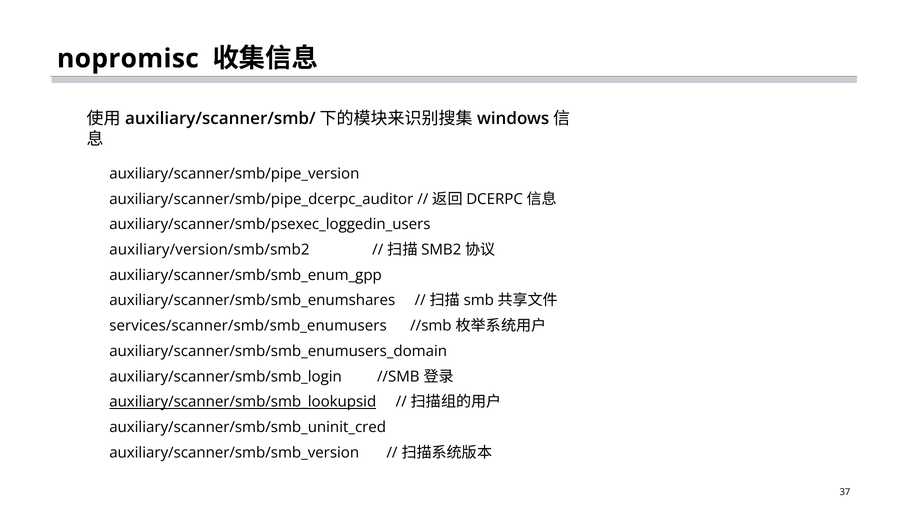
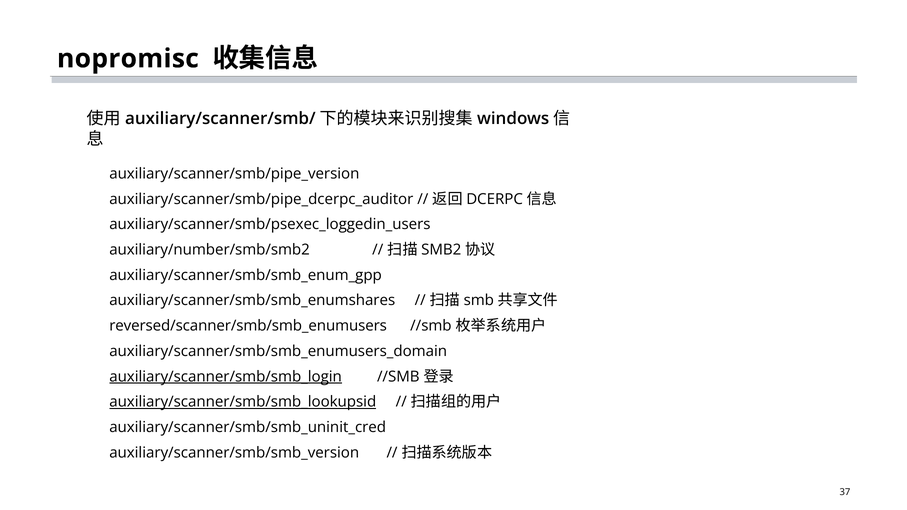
auxiliary/version/smb/smb2: auxiliary/version/smb/smb2 -> auxiliary/number/smb/smb2
services/scanner/smb/smb_enumusers: services/scanner/smb/smb_enumusers -> reversed/scanner/smb/smb_enumusers
auxiliary/scanner/smb/smb_login underline: none -> present
